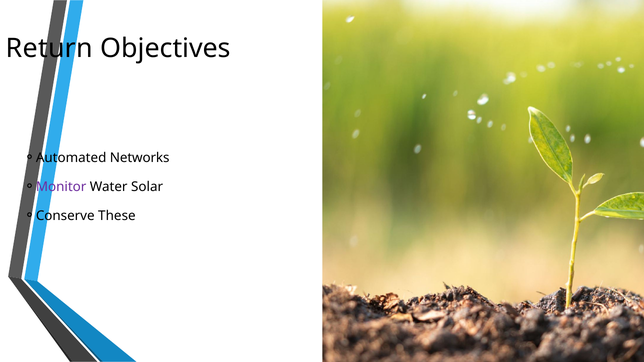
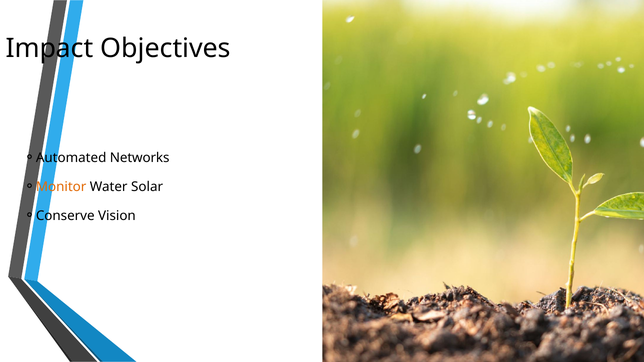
Return: Return -> Impact
Monitor colour: purple -> orange
These: These -> Vision
